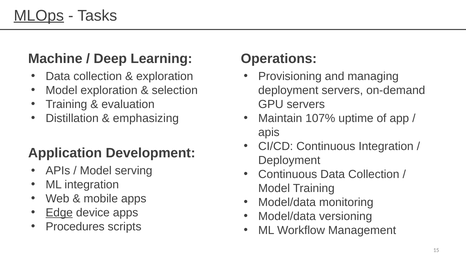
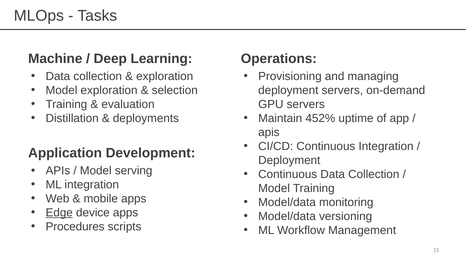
MLOps underline: present -> none
emphasizing: emphasizing -> deployments
107%: 107% -> 452%
